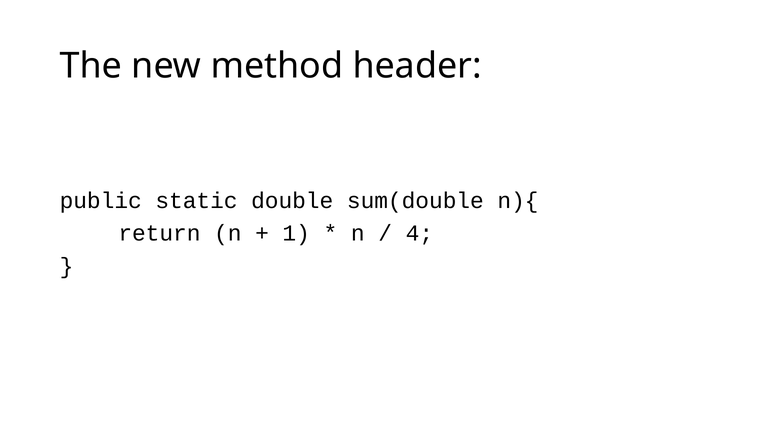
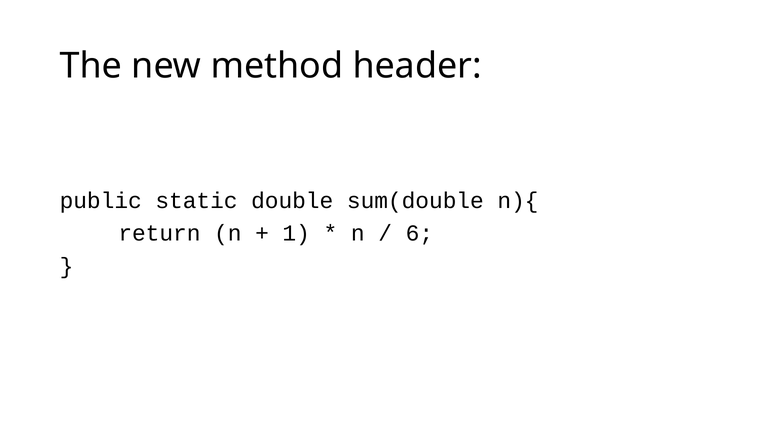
4: 4 -> 6
